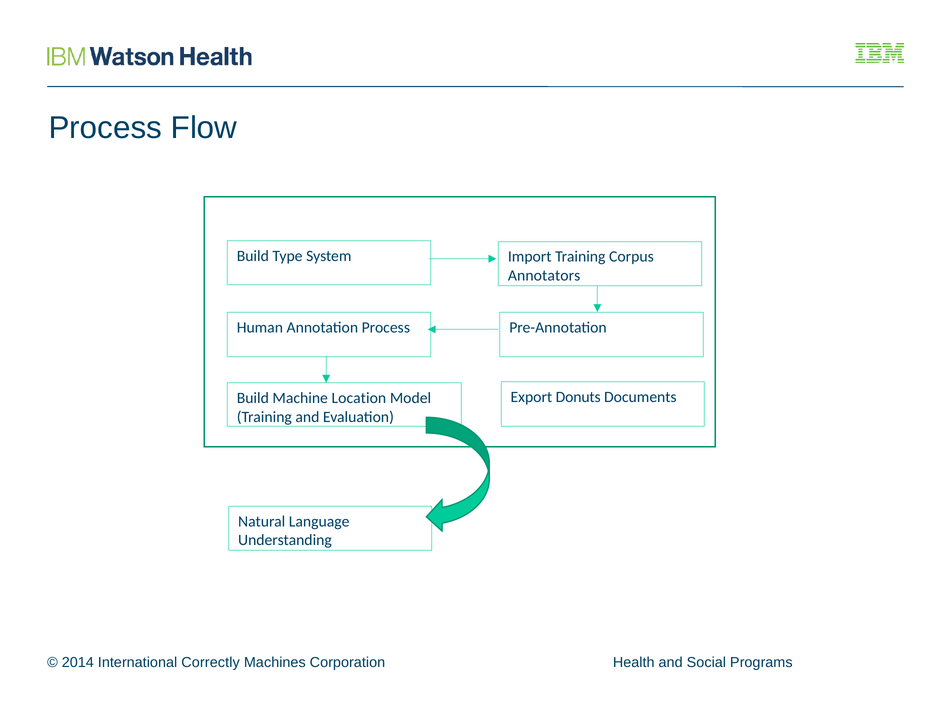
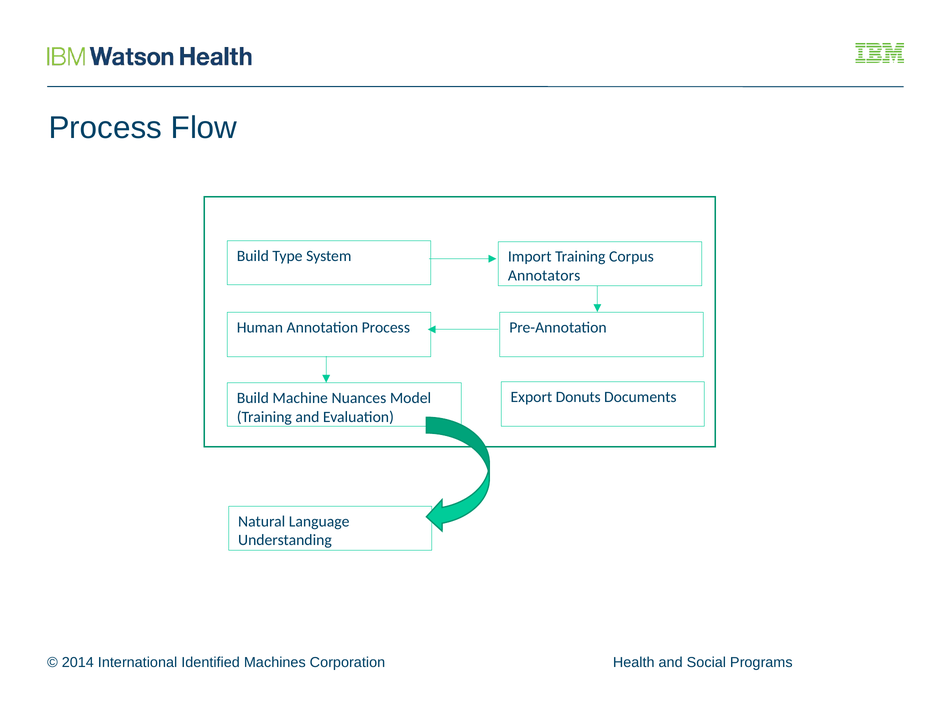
Location: Location -> Nuances
Correctly: Correctly -> Identified
